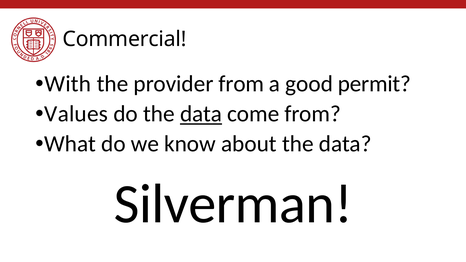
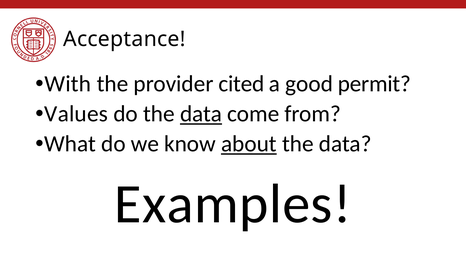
Commercial: Commercial -> Acceptance
provider from: from -> cited
about underline: none -> present
Silverman: Silverman -> Examples
